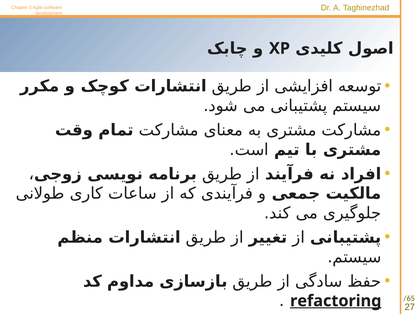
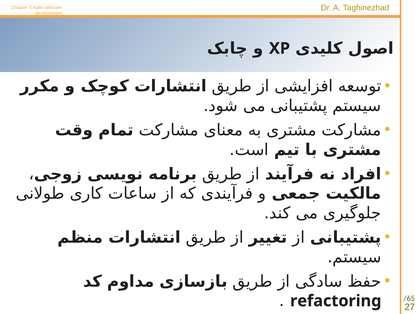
refactoring underline: present -> none
